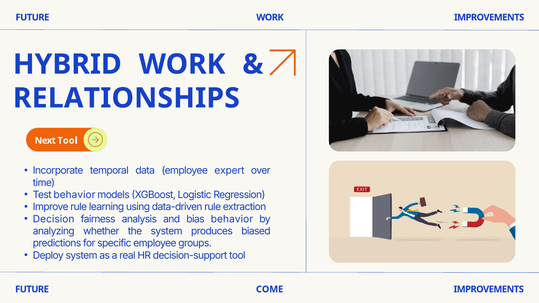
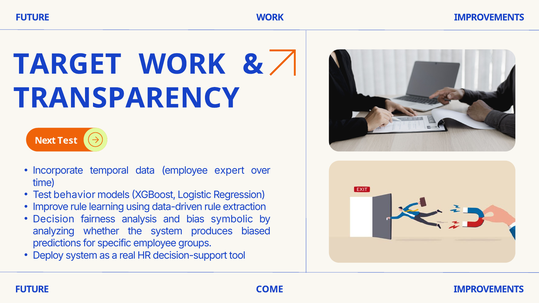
HYBRID: HYBRID -> TARGET
RELATIONSHIPS: RELATIONSHIPS -> TRANSPARENCY
Next Tool: Tool -> Test
bias behavior: behavior -> symbolic
